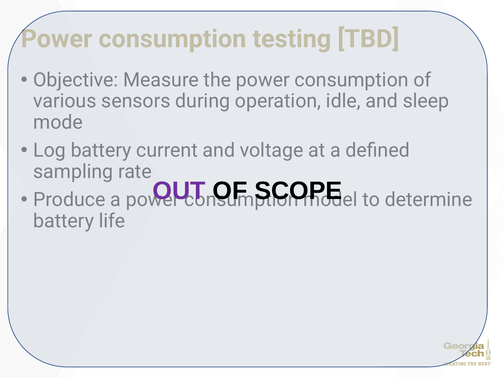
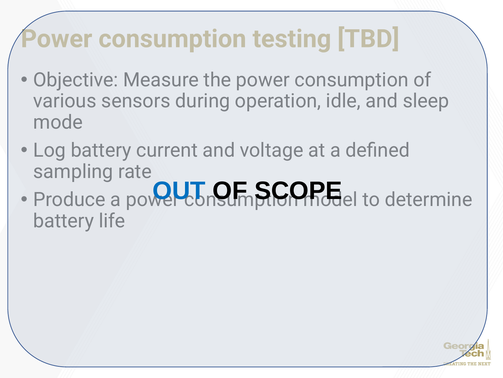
OUT colour: purple -> blue
